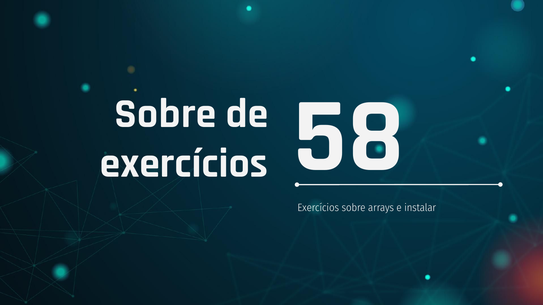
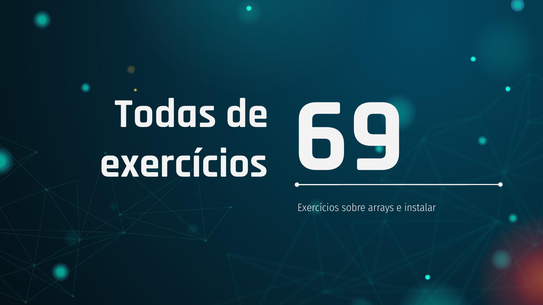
Sobre at (165, 114): Sobre -> Todas
58: 58 -> 69
